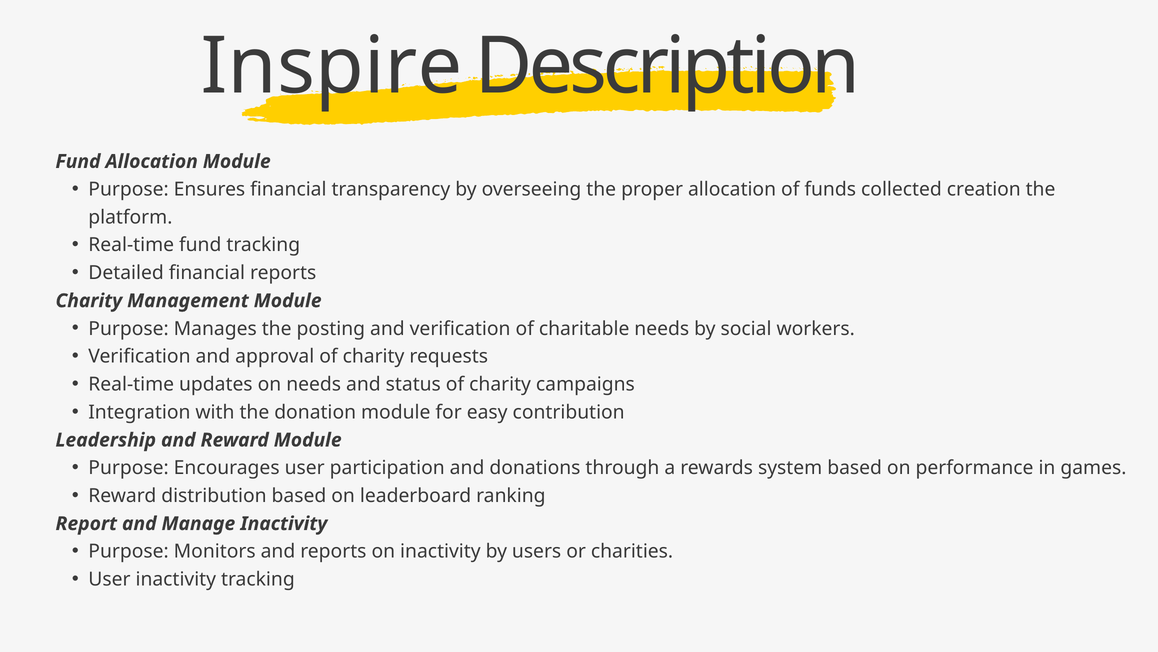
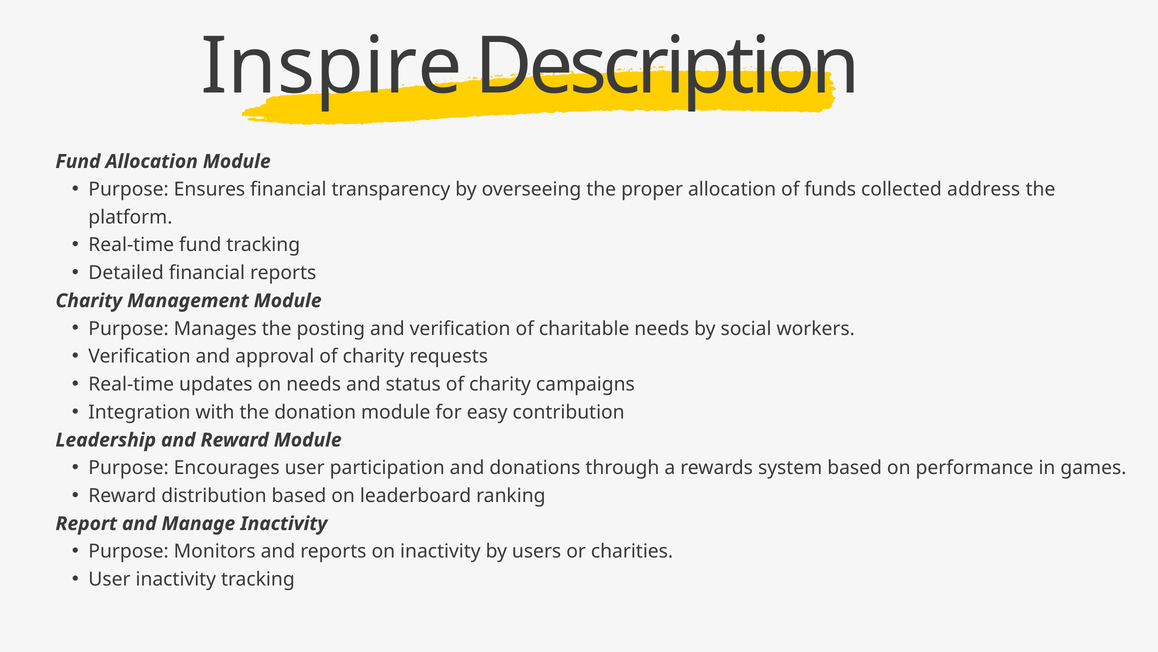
creation: creation -> address
